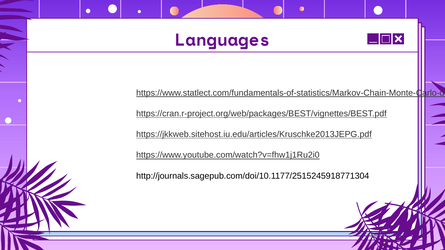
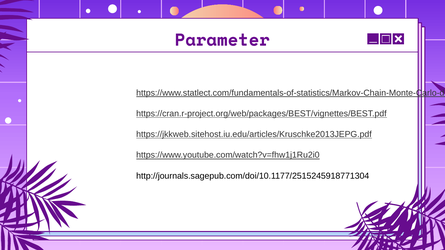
Languages: Languages -> Parameter
